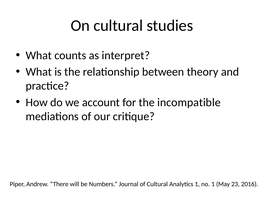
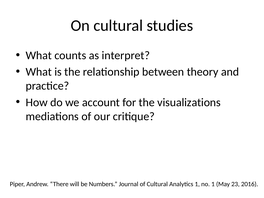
incompatible: incompatible -> visualizations
